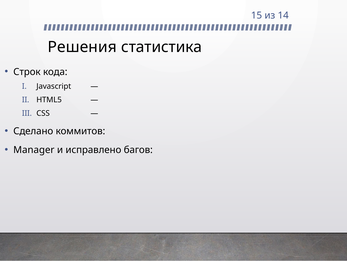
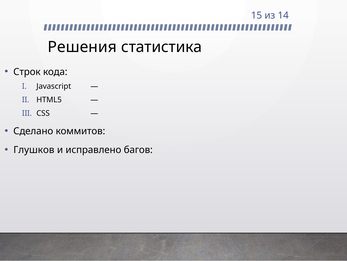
Manager: Manager -> Глушков
